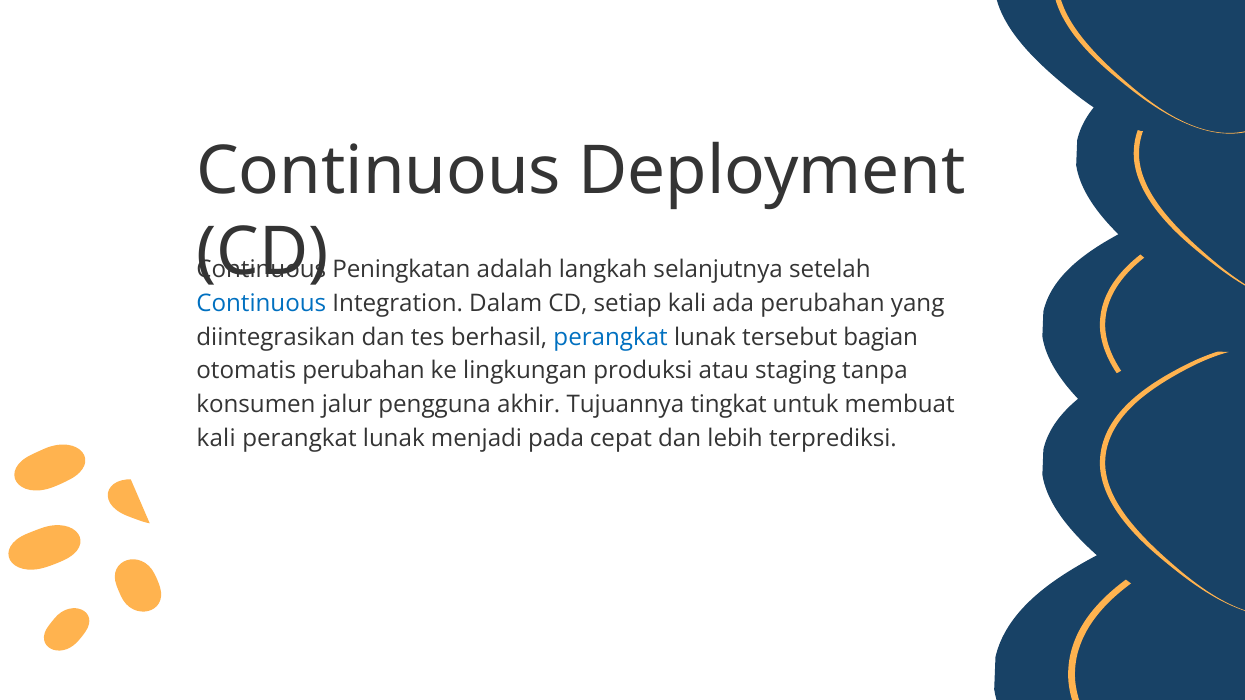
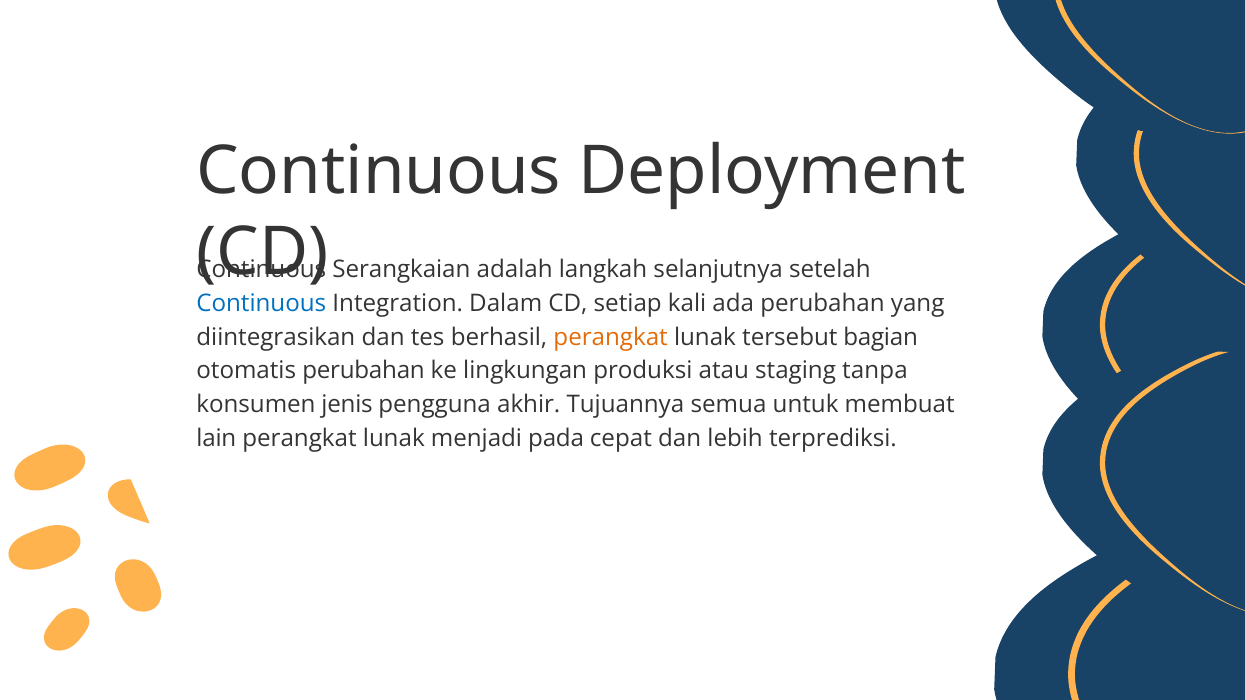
Peningkatan: Peningkatan -> Serangkaian
perangkat at (611, 337) colour: blue -> orange
jalur: jalur -> jenis
tingkat: tingkat -> semua
kali at (216, 439): kali -> lain
